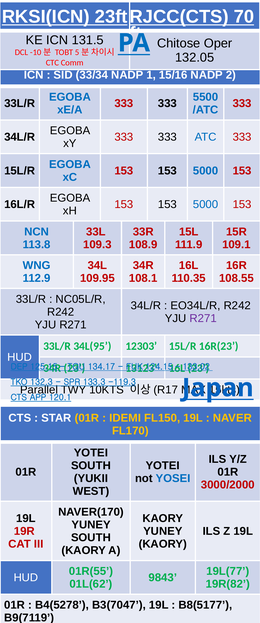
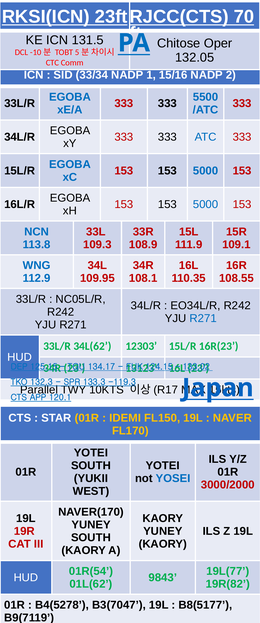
R271 at (203, 318) colour: purple -> blue
34L(95: 34L(95 -> 34L(62
01R(55: 01R(55 -> 01R(54
